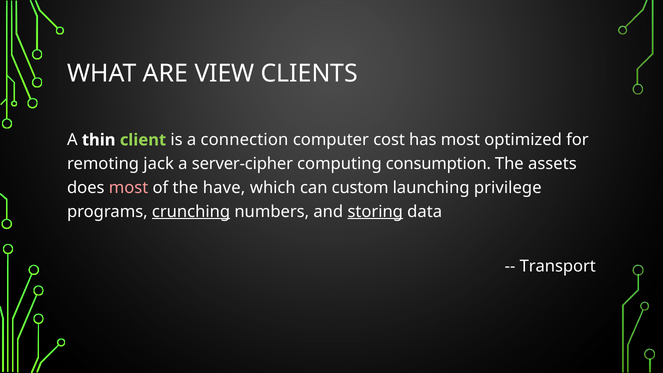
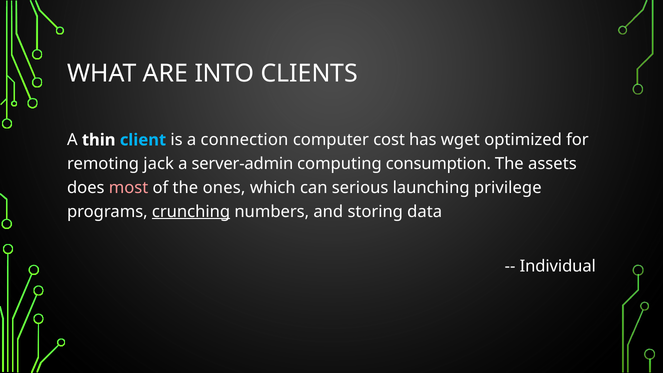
VIEW: VIEW -> INTO
client colour: light green -> light blue
has most: most -> wget
server-cipher: server-cipher -> server-admin
have: have -> ones
custom: custom -> serious
storing underline: present -> none
Transport: Transport -> Individual
